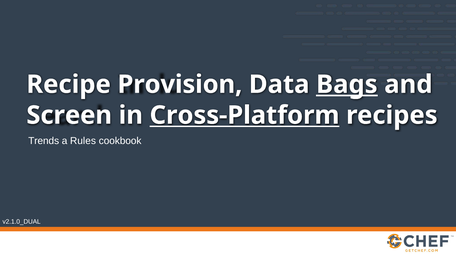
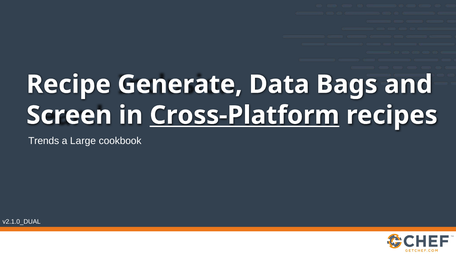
Provision: Provision -> Generate
Bags underline: present -> none
Rules: Rules -> Large
